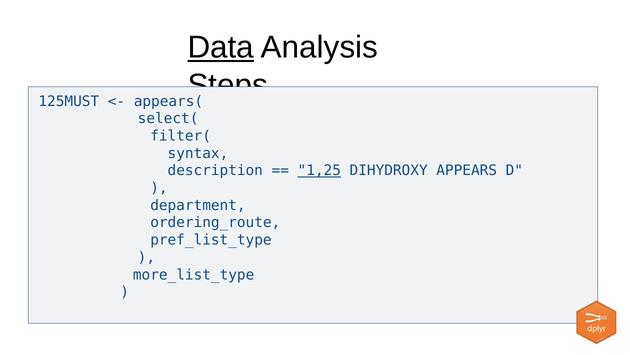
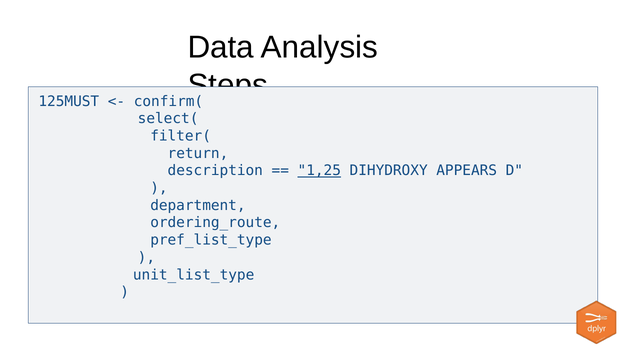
Data underline: present -> none
appears(: appears( -> confirm(
syntax: syntax -> return
more_list_type: more_list_type -> unit_list_type
